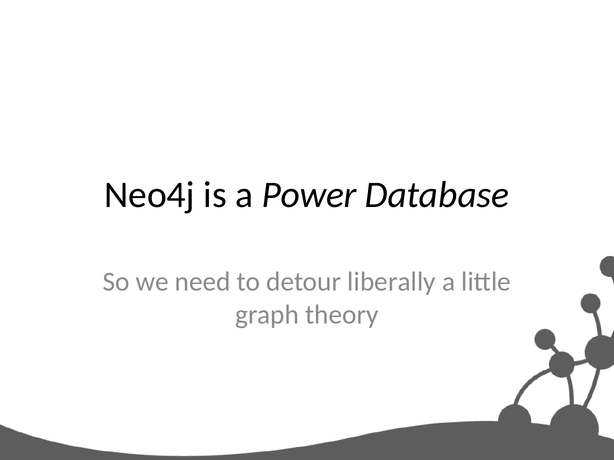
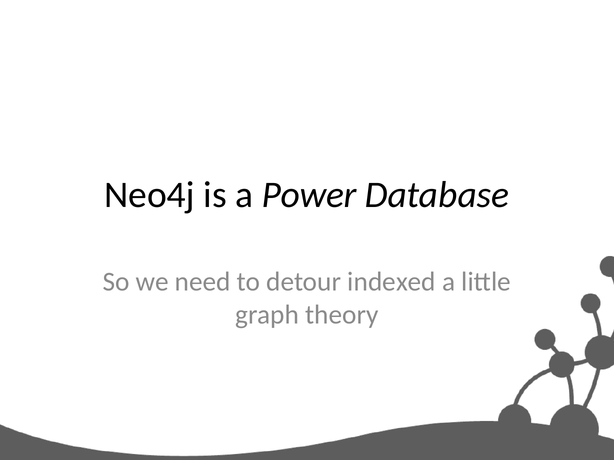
liberally: liberally -> indexed
